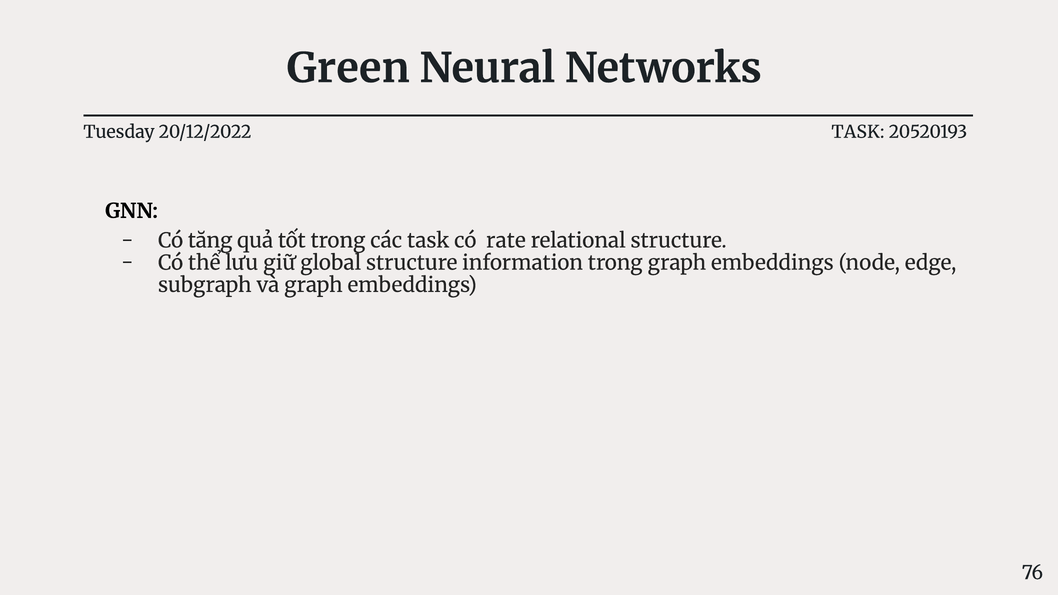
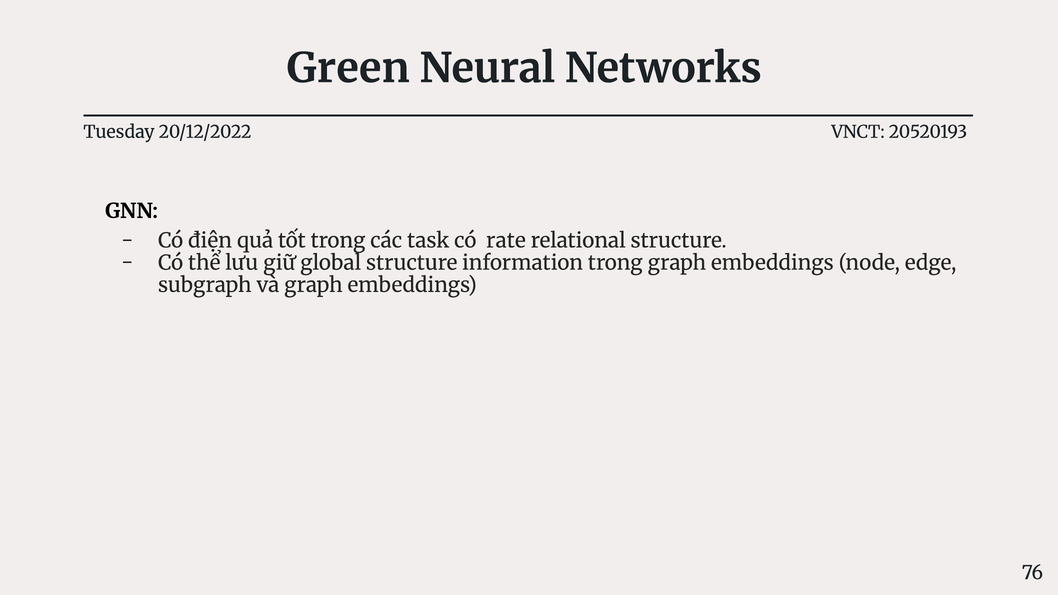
TASK at (858, 132): TASK -> VNCT
tăng: tăng -> điện
